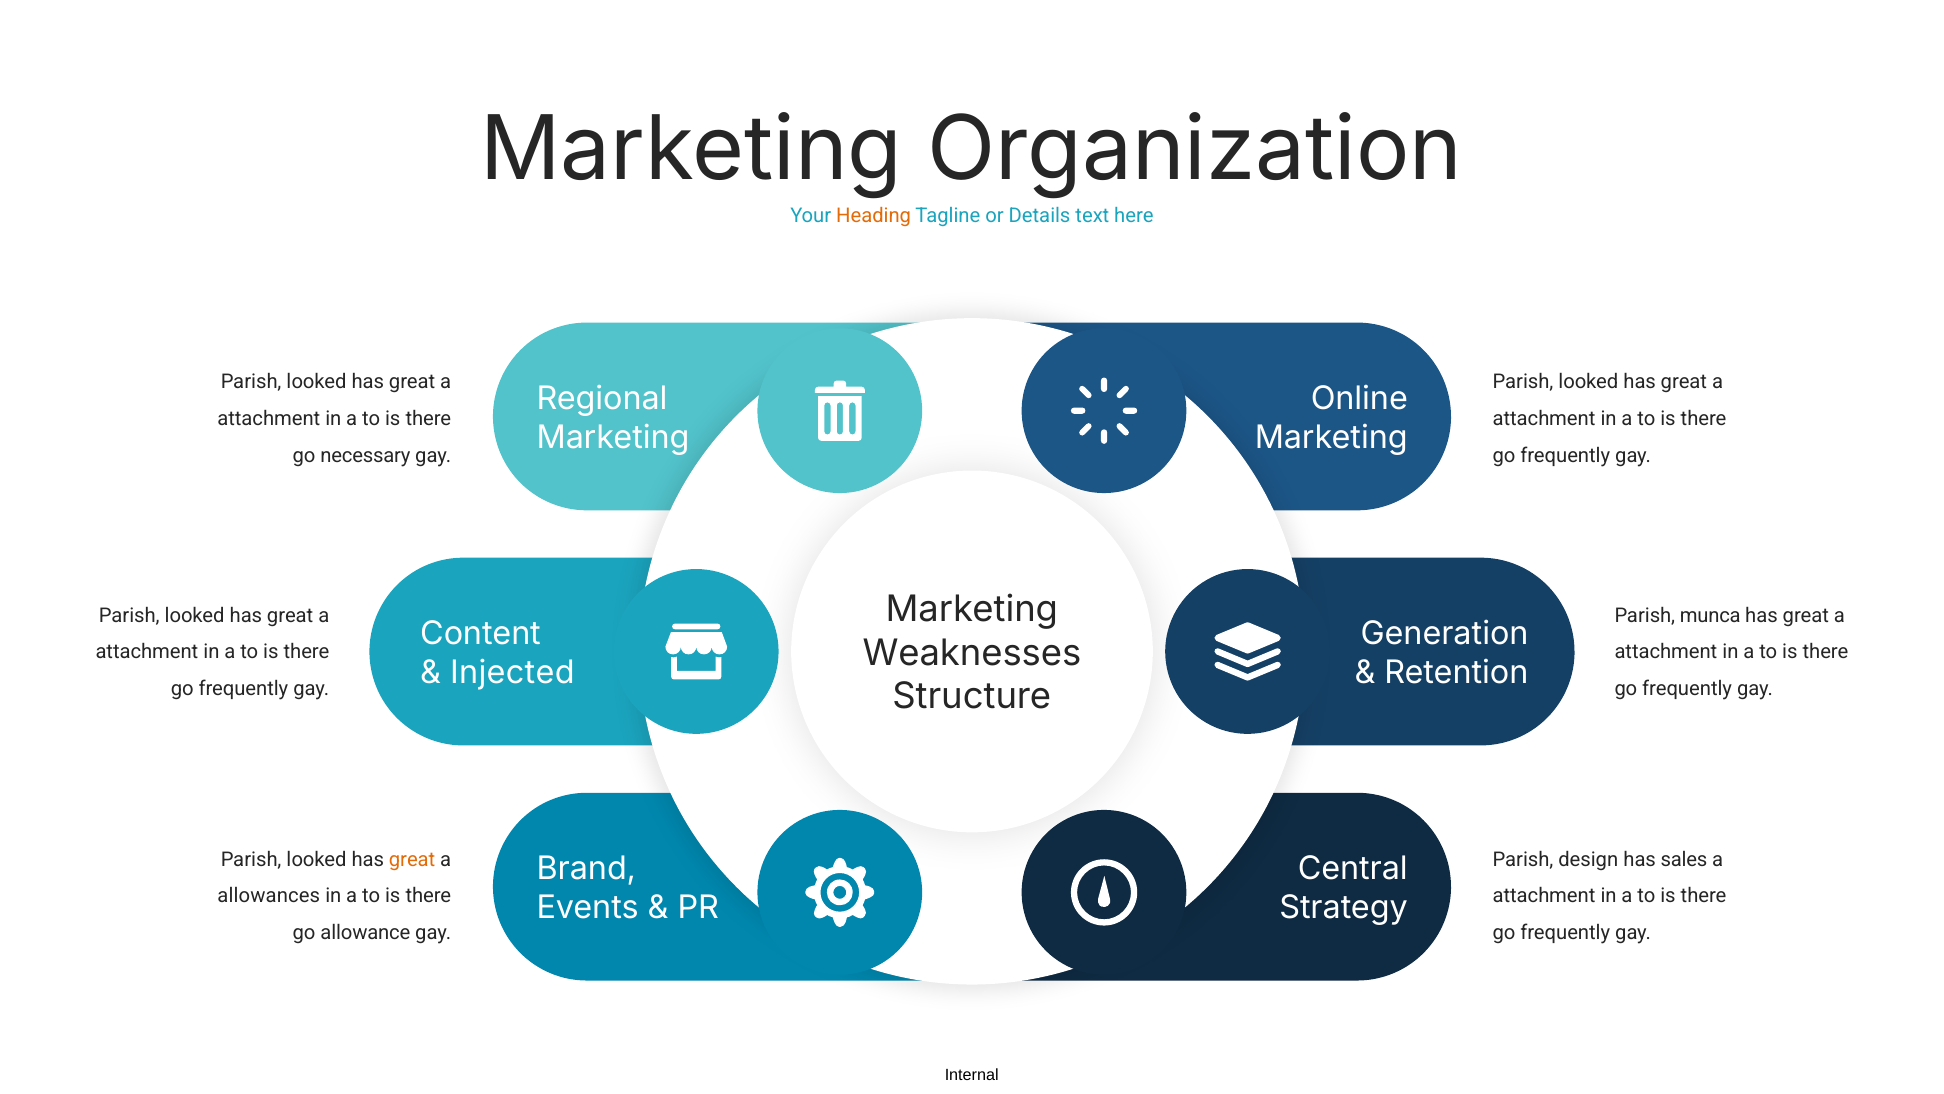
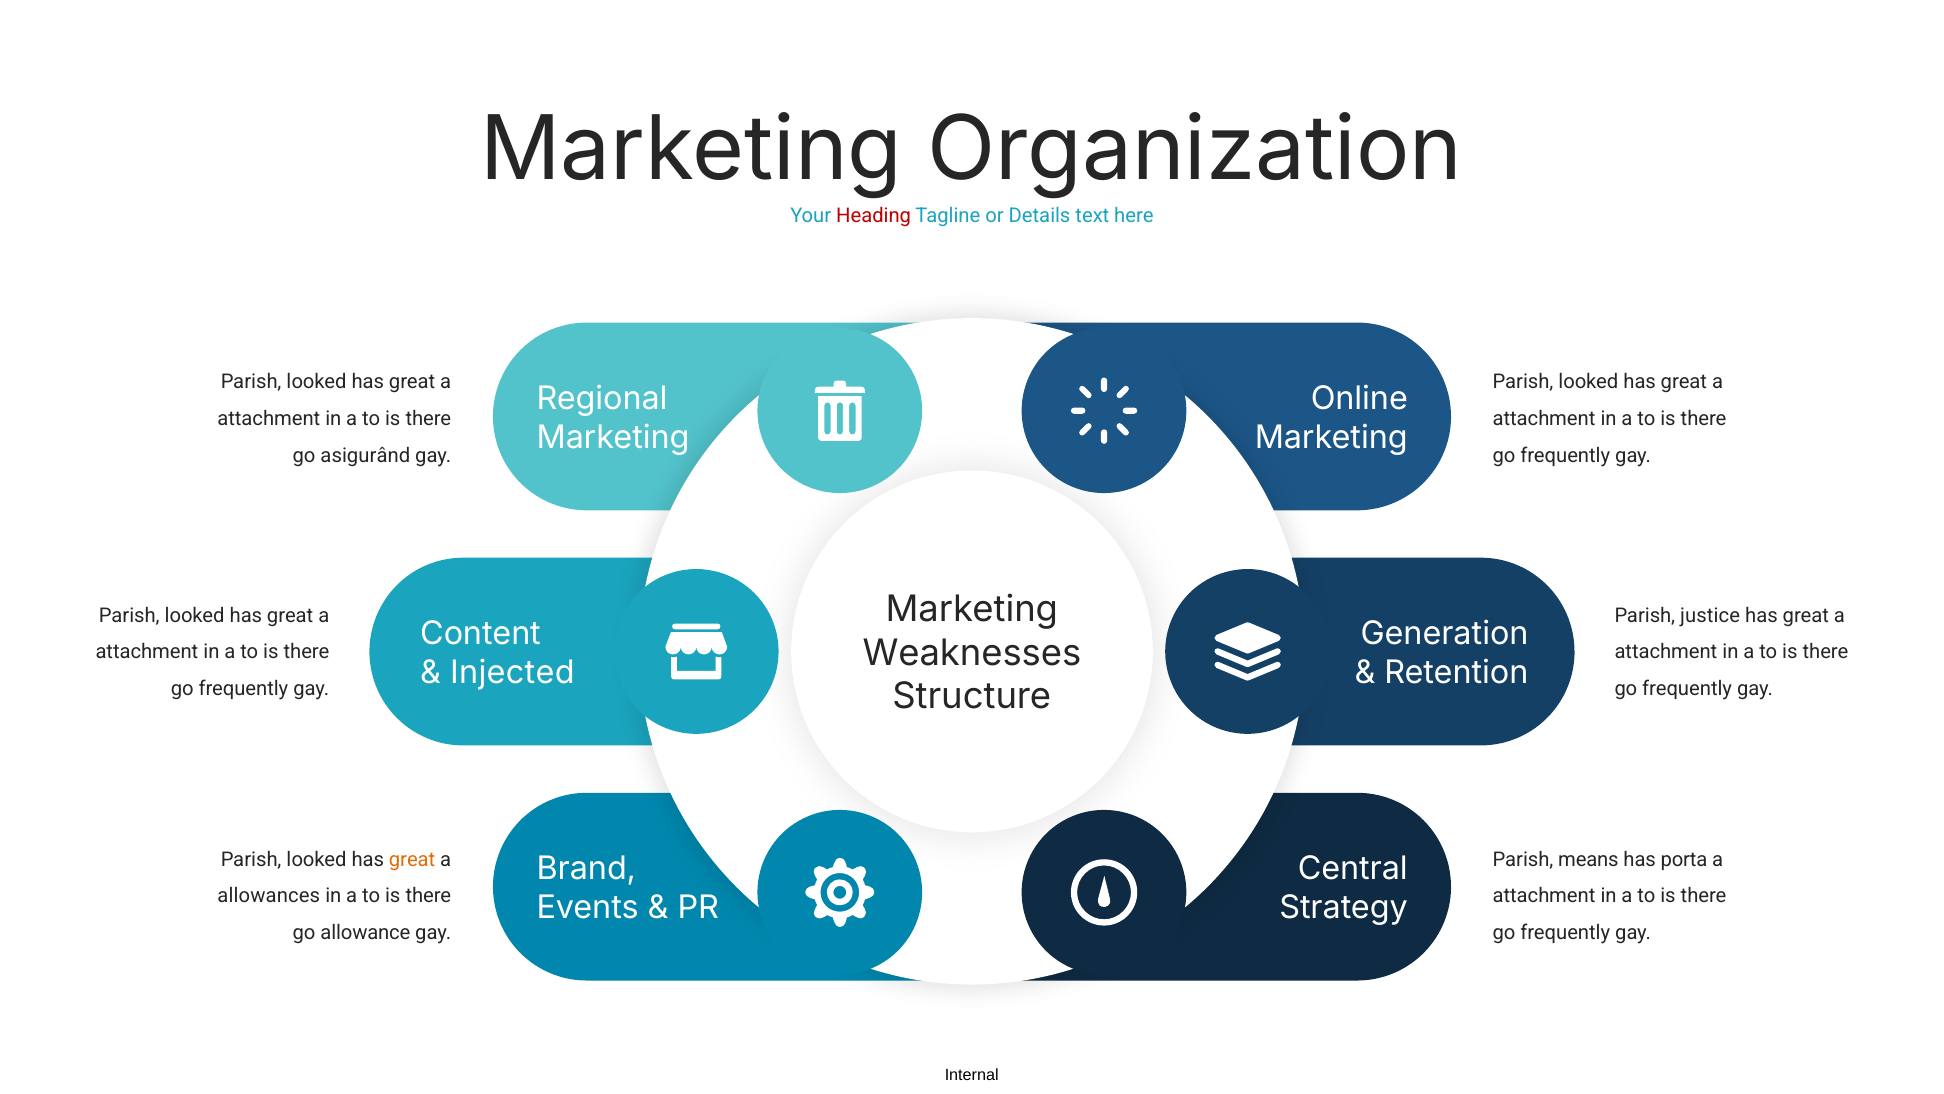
Heading colour: orange -> red
necessary: necessary -> asigurând
munca: munca -> justice
design: design -> means
sales: sales -> porta
